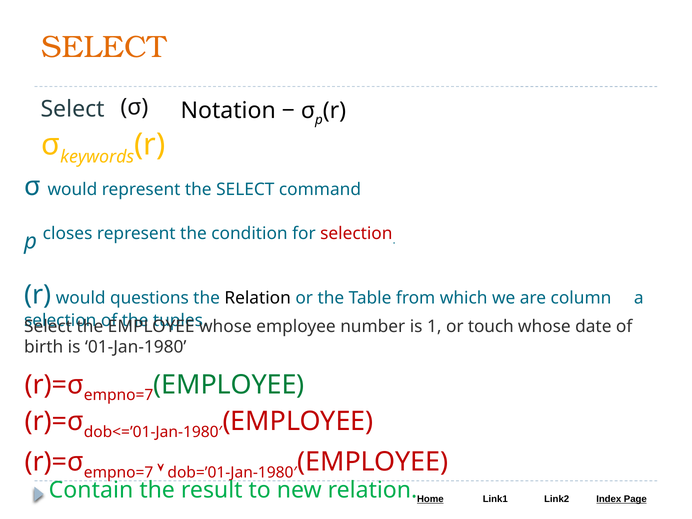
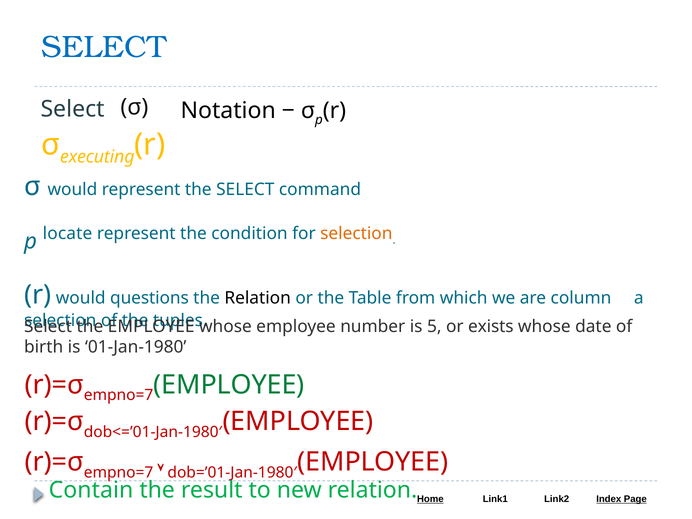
SELECT at (104, 47) colour: orange -> blue
keywords: keywords -> executing
closes: closes -> locate
selection at (356, 234) colour: red -> orange
1: 1 -> 5
touch: touch -> exists
